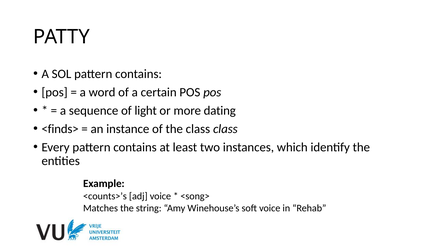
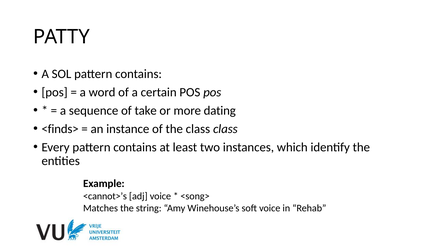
light: light -> take
<counts>’s: <counts>’s -> <cannot>’s
